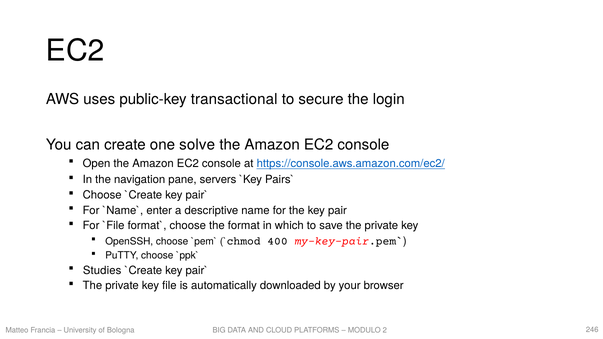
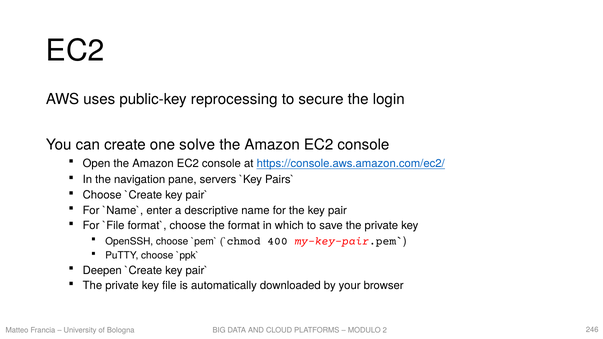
transactional: transactional -> reprocessing
Studies: Studies -> Deepen
